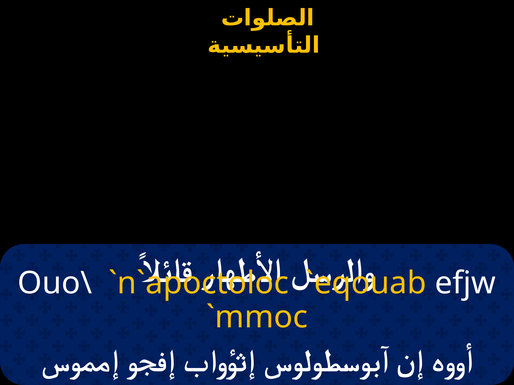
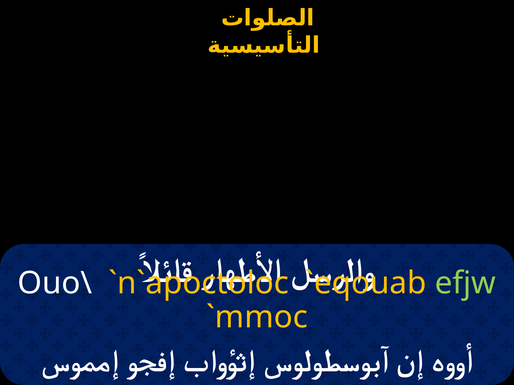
efjw colour: white -> light green
